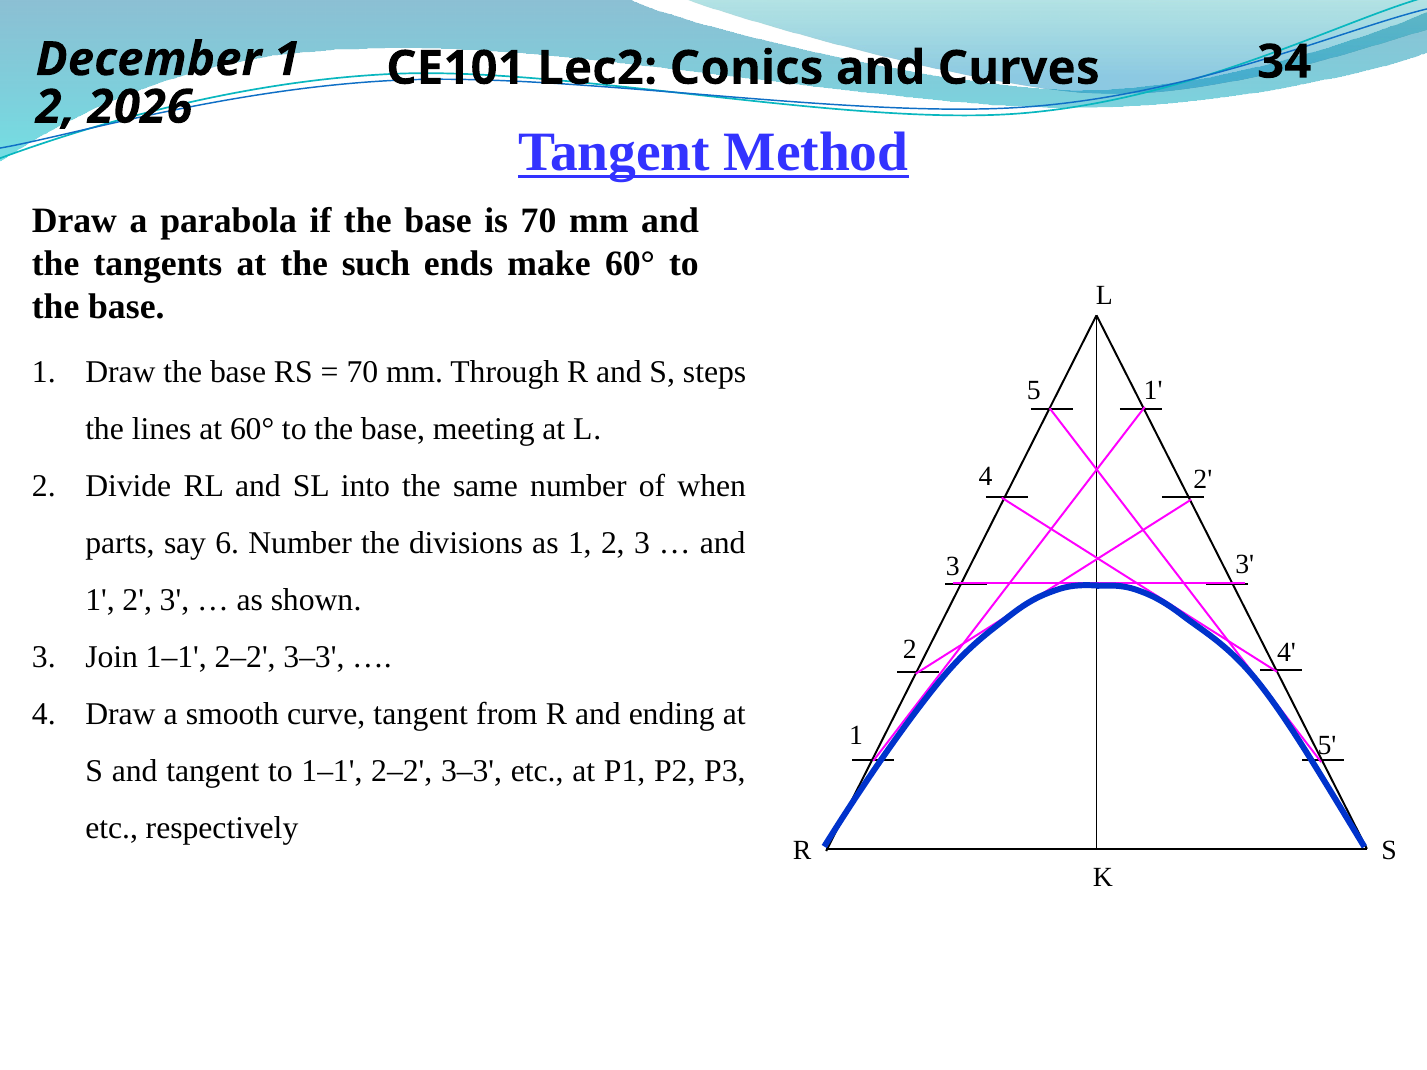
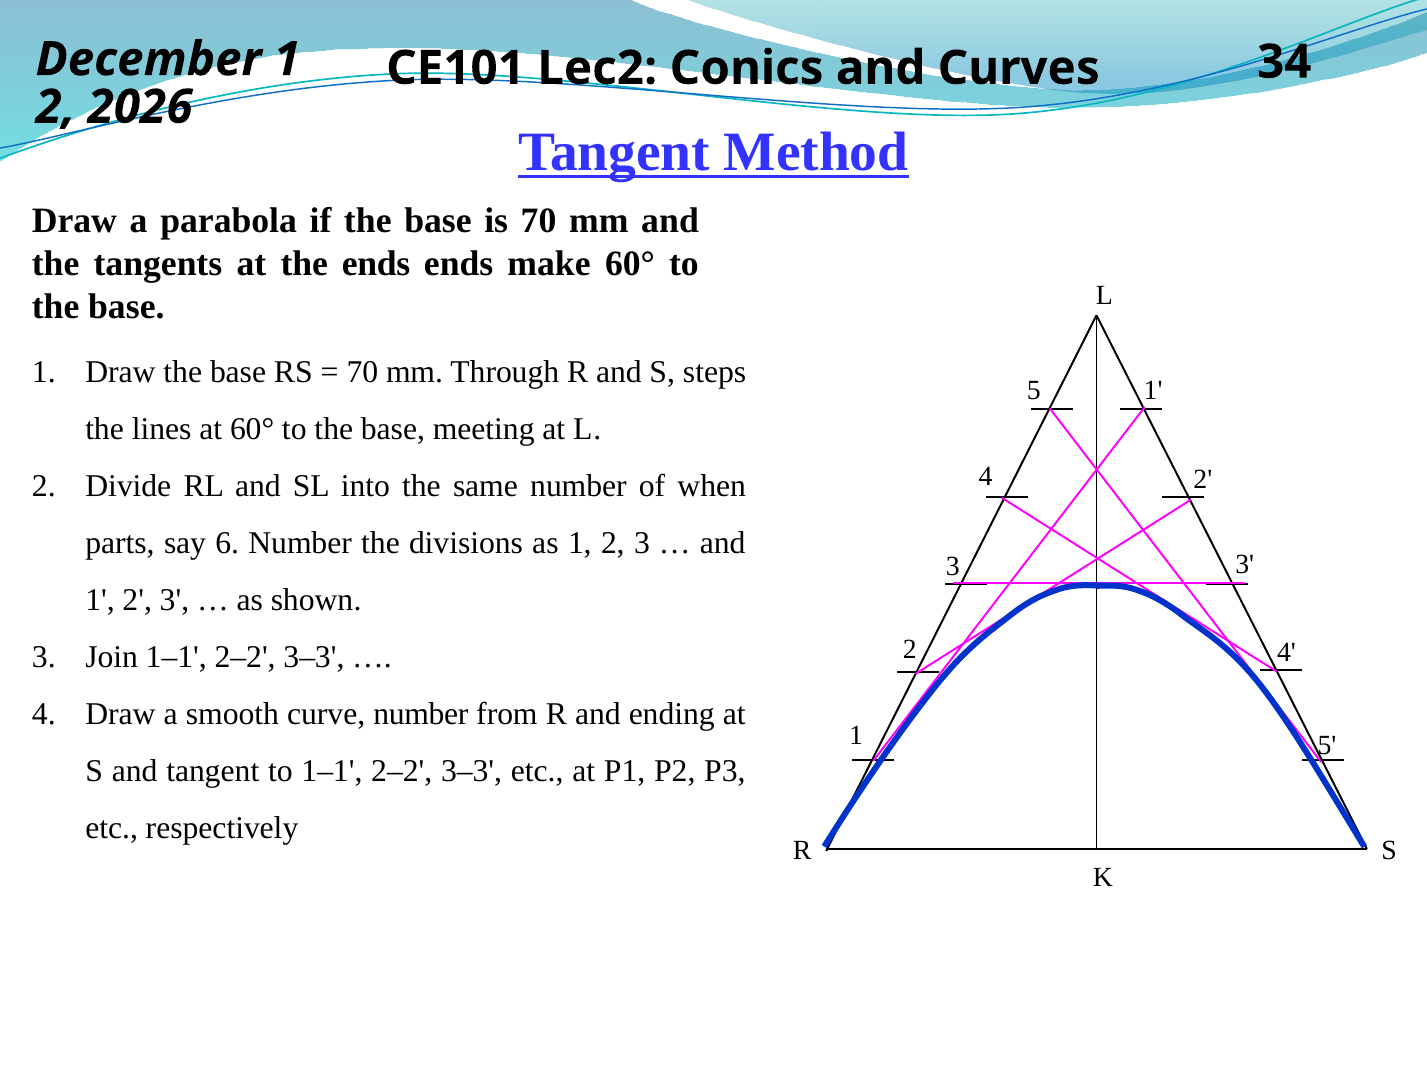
the such: such -> ends
curve tangent: tangent -> number
